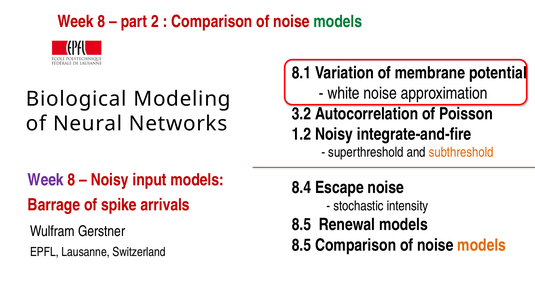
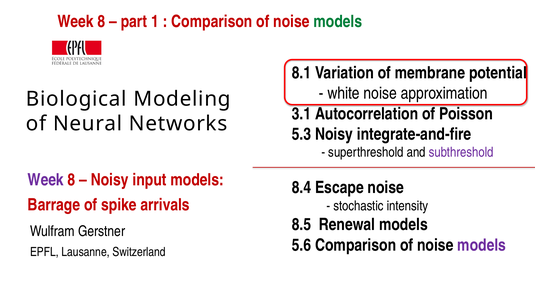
2: 2 -> 1
3.2: 3.2 -> 3.1
1.2: 1.2 -> 5.3
subthreshold colour: orange -> purple
8.5 at (301, 245): 8.5 -> 5.6
models at (482, 245) colour: orange -> purple
